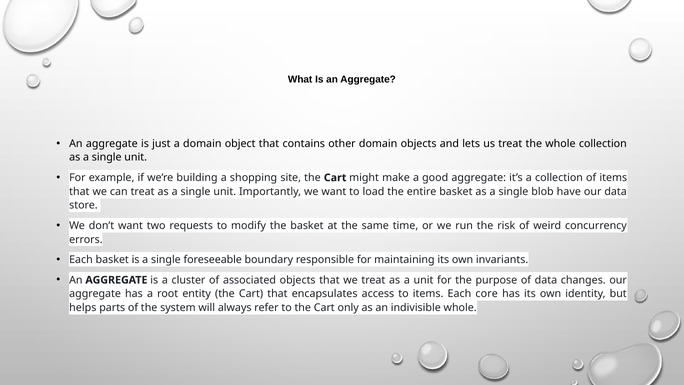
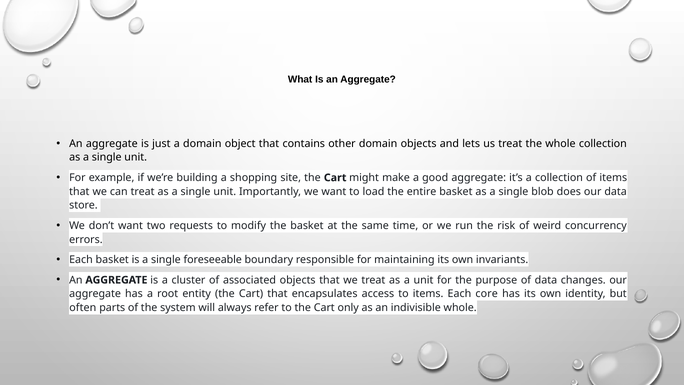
have: have -> does
helps: helps -> often
